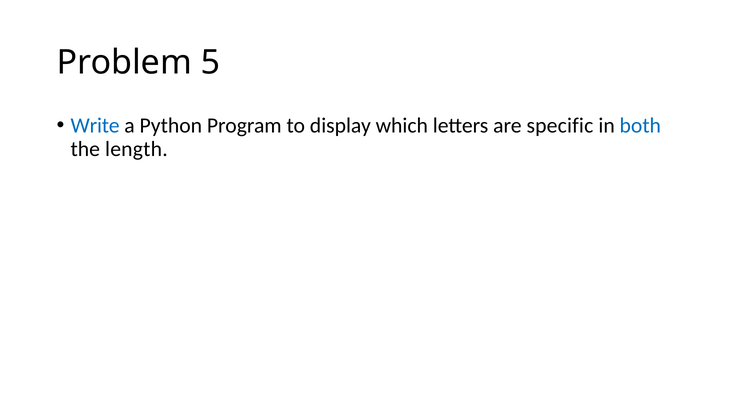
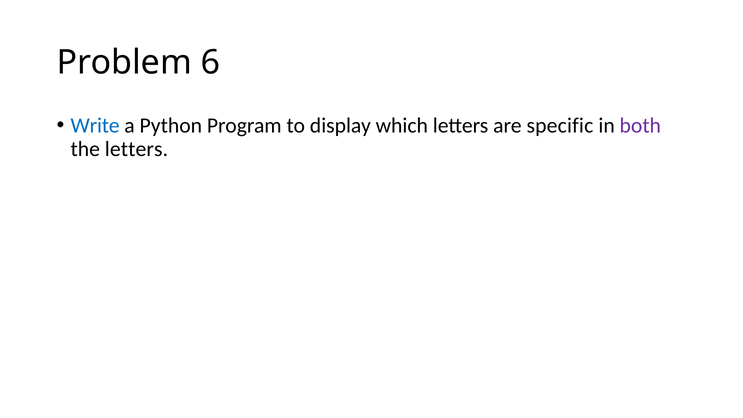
5: 5 -> 6
both colour: blue -> purple
the length: length -> letters
